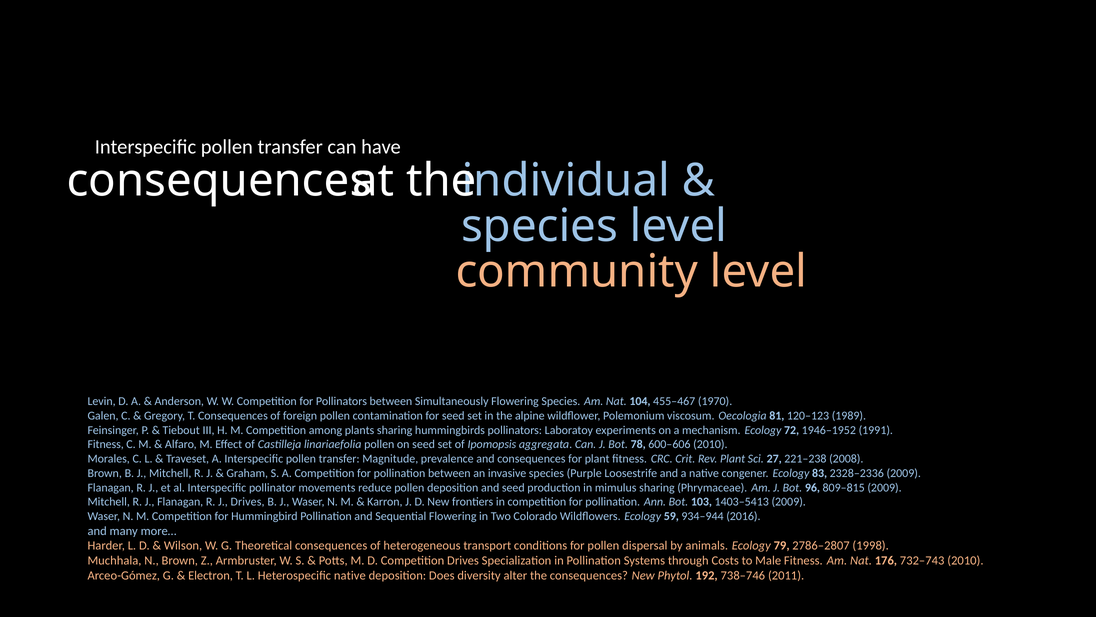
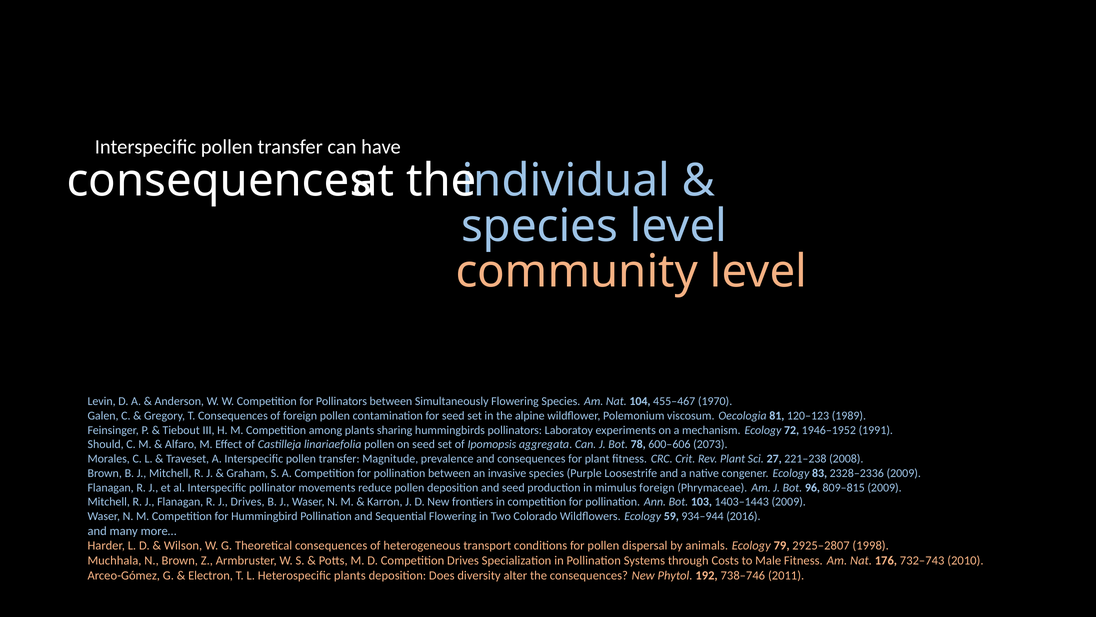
Fitness at (106, 444): Fitness -> Should
600–606 2010: 2010 -> 2073
mimulus sharing: sharing -> foreign
1403–5413: 1403–5413 -> 1403–1443
2786–2807: 2786–2807 -> 2925–2807
Heterospecific native: native -> plants
